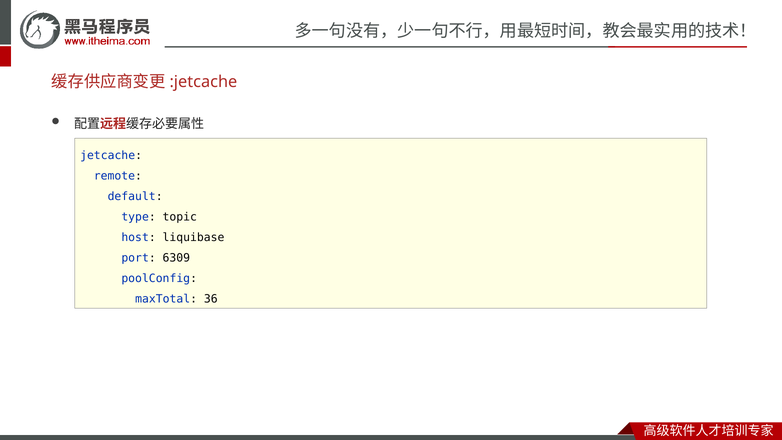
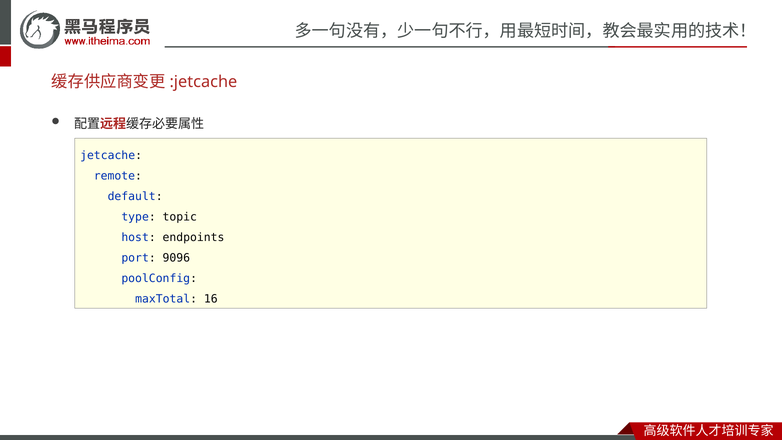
liquibase: liquibase -> endpoints
6309: 6309 -> 9096
36: 36 -> 16
